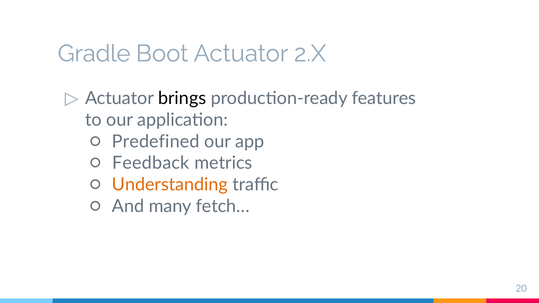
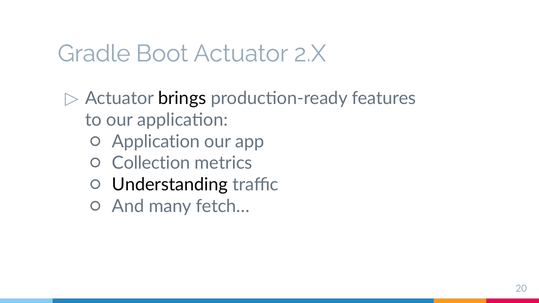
Predefined at (156, 142): Predefined -> Application
Feedback: Feedback -> Collection
Understanding colour: orange -> black
